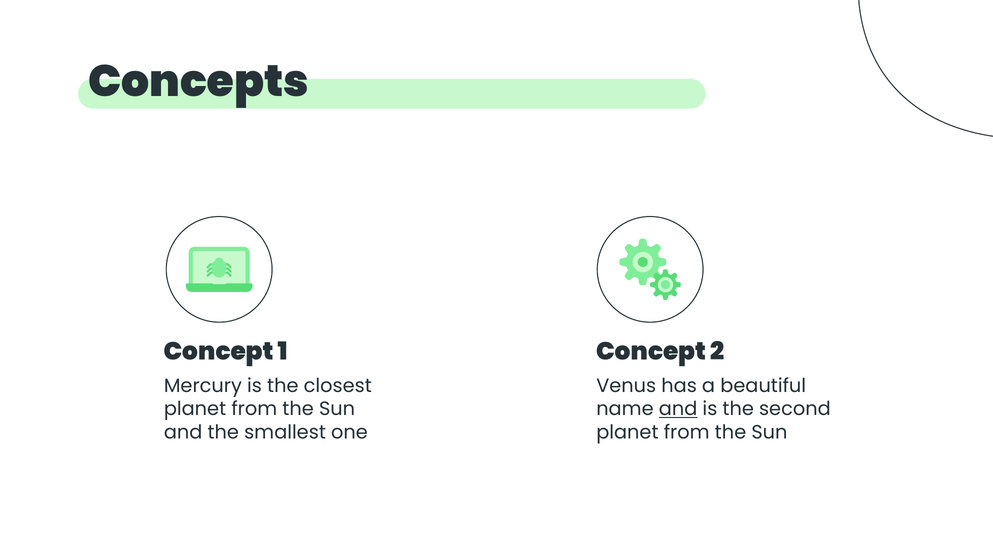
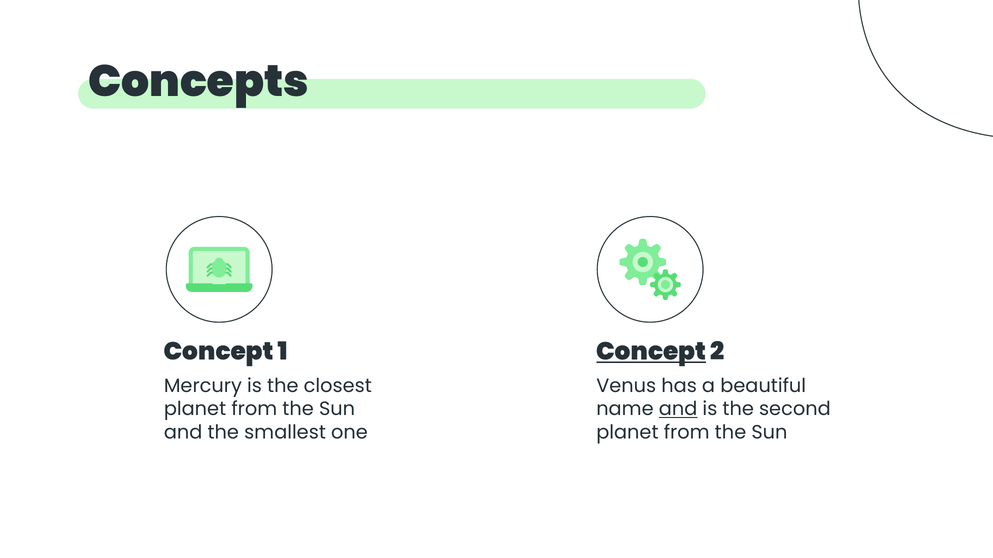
Concept at (651, 352) underline: none -> present
